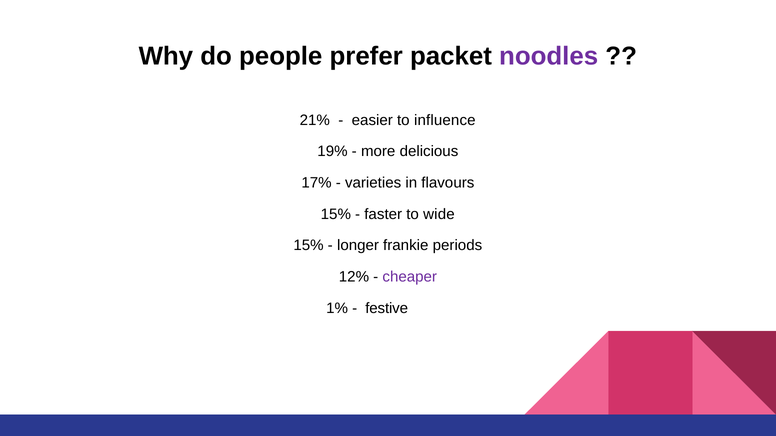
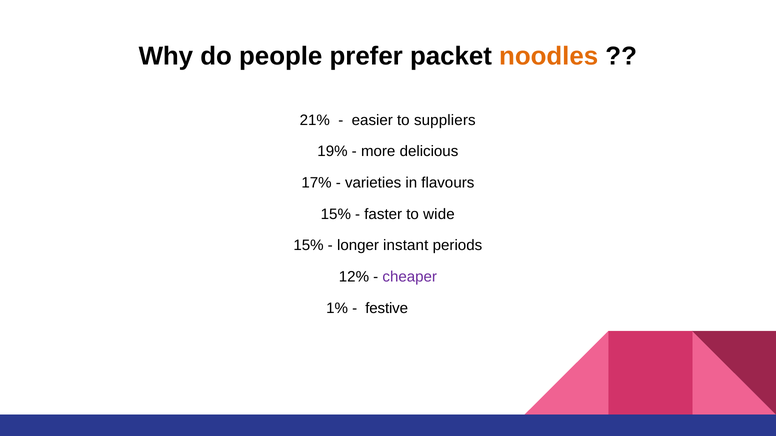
noodles colour: purple -> orange
influence: influence -> suppliers
frankie: frankie -> instant
